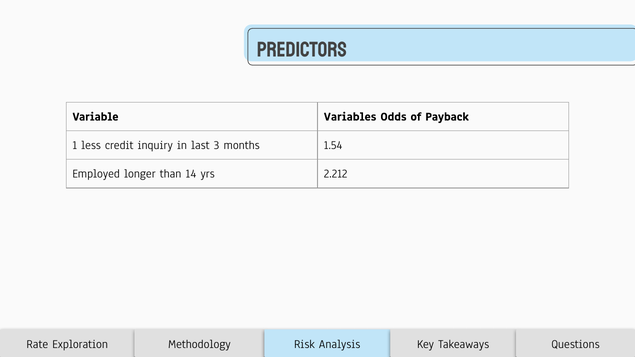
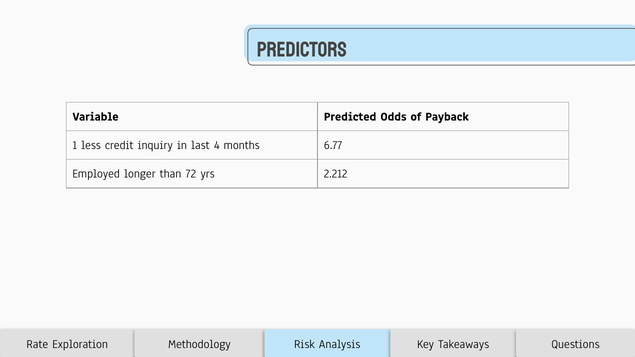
Variables: Variables -> Predicted
3: 3 -> 4
1.54: 1.54 -> 6.77
14: 14 -> 72
